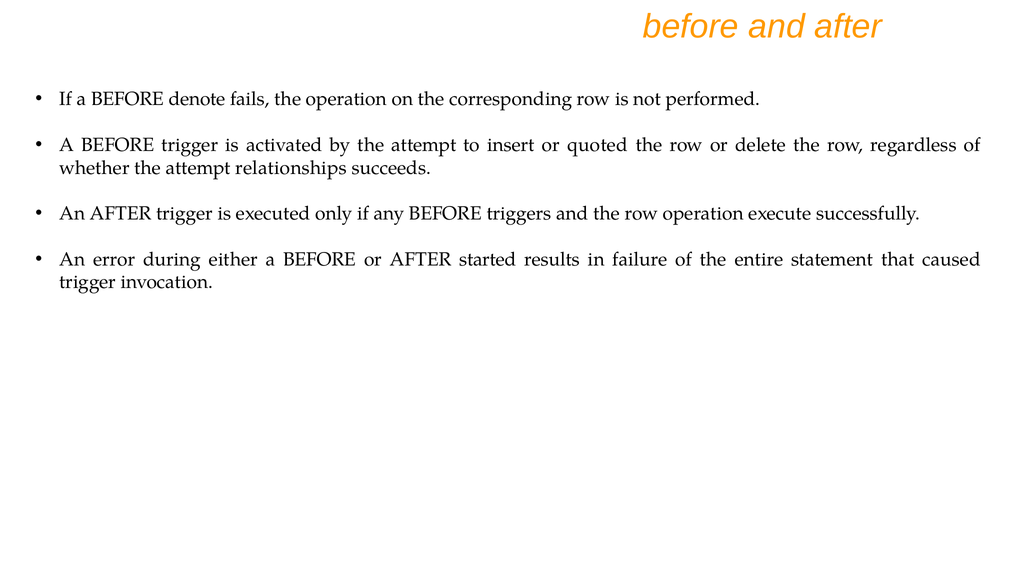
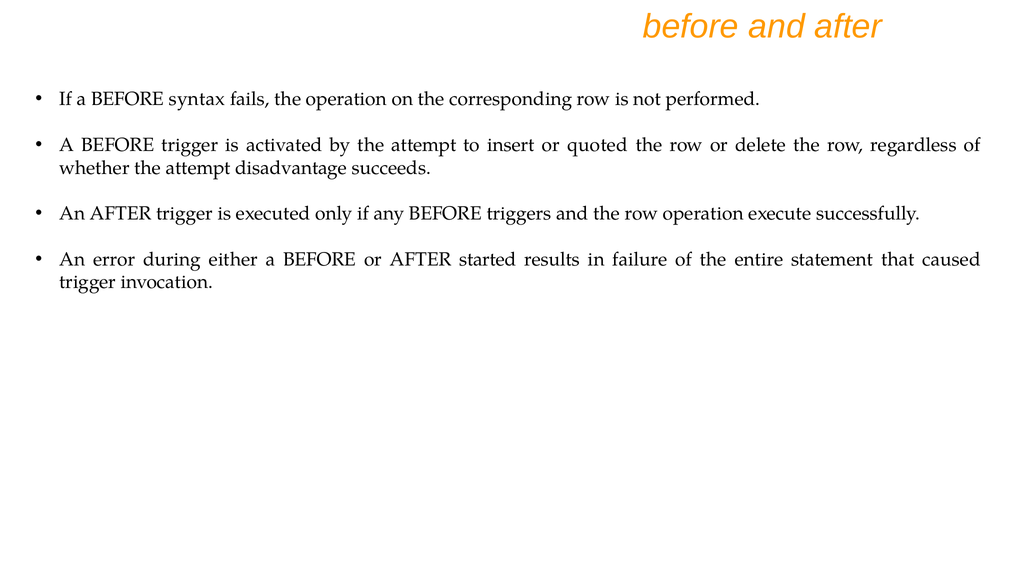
denote: denote -> syntax
relationships: relationships -> disadvantage
